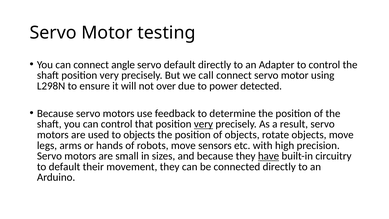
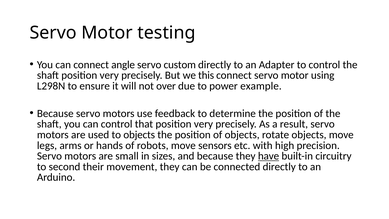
servo default: default -> custom
call: call -> this
detected: detected -> example
very at (203, 124) underline: present -> none
to default: default -> second
